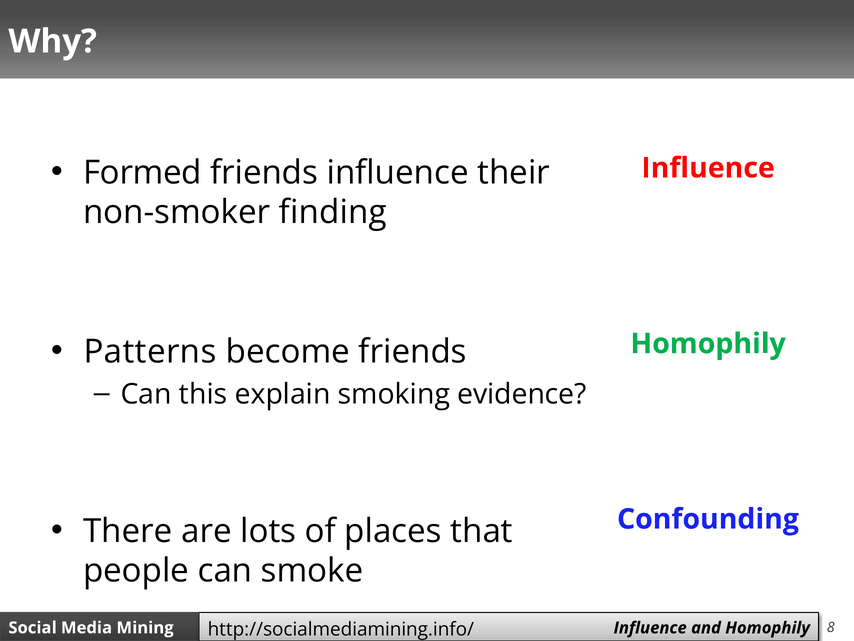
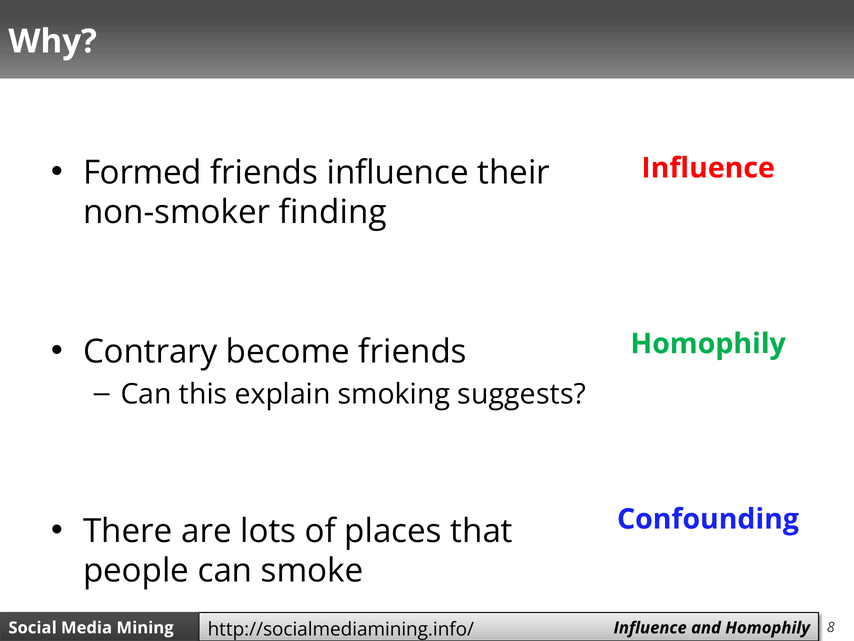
Patterns: Patterns -> Contrary
evidence: evidence -> suggests
